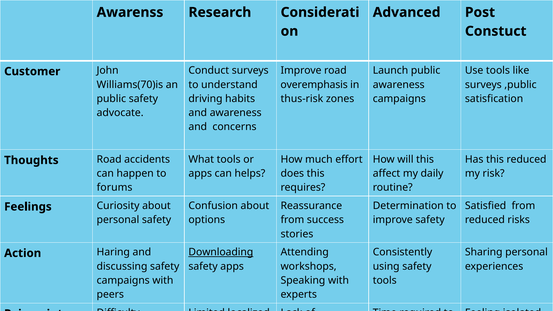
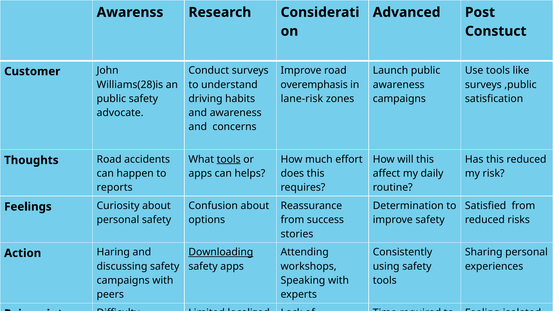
Williams(70)is: Williams(70)is -> Williams(28)is
thus-risk: thus-risk -> lane-risk
tools at (229, 159) underline: none -> present
forums at (115, 188): forums -> reports
